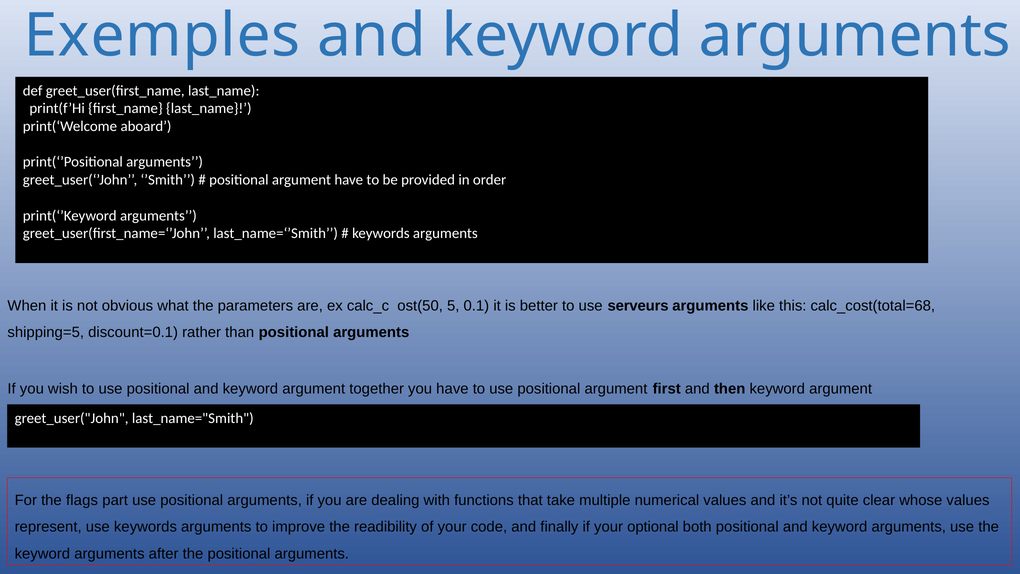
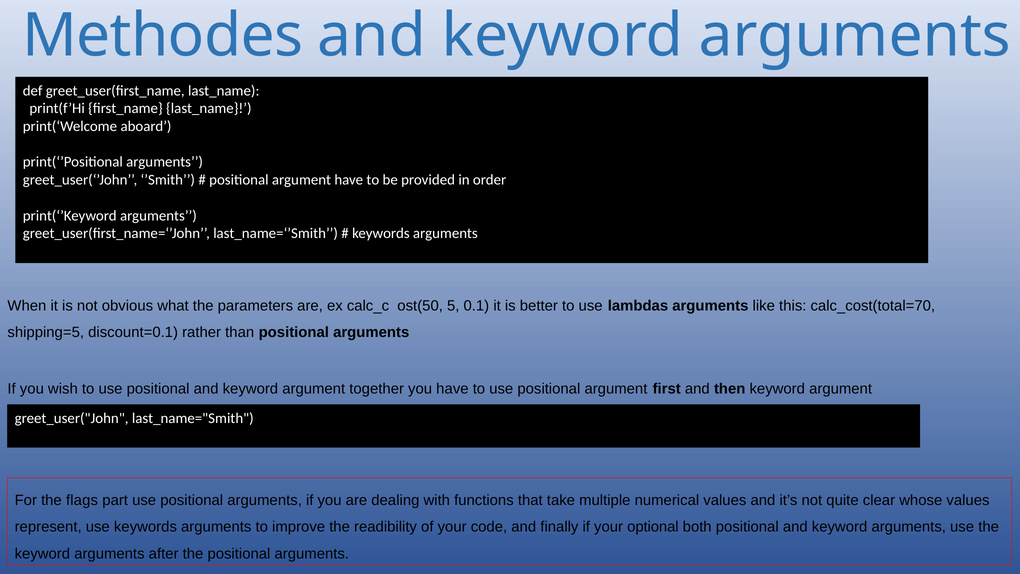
Exemples: Exemples -> Methodes
serveurs: serveurs -> lambdas
calc_cost(total=68: calc_cost(total=68 -> calc_cost(total=70
